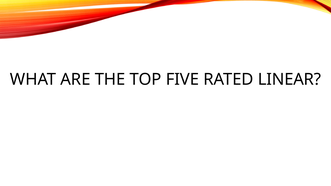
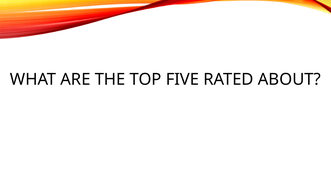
LINEAR: LINEAR -> ABOUT
